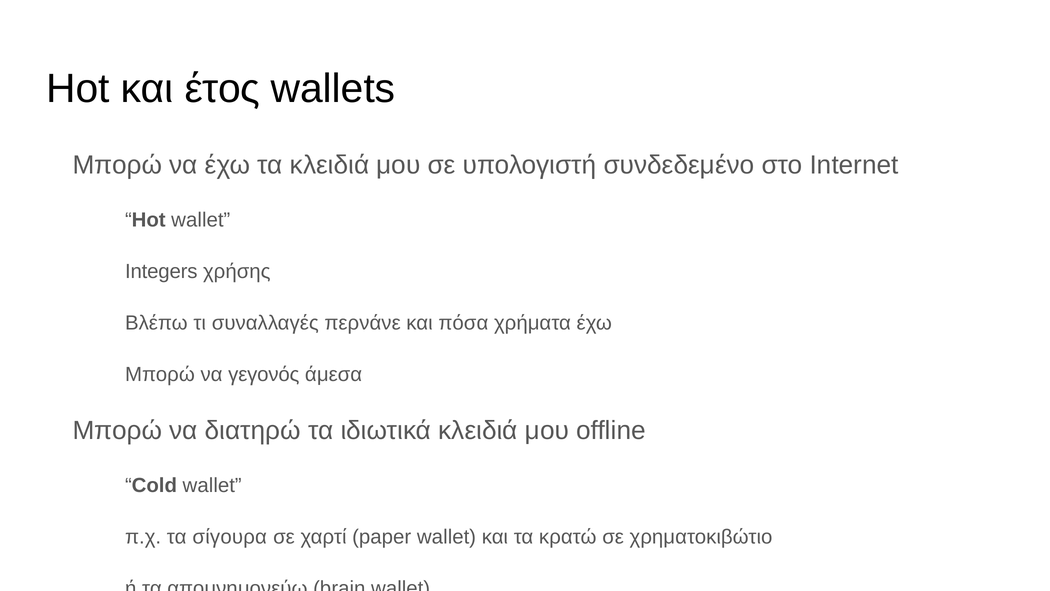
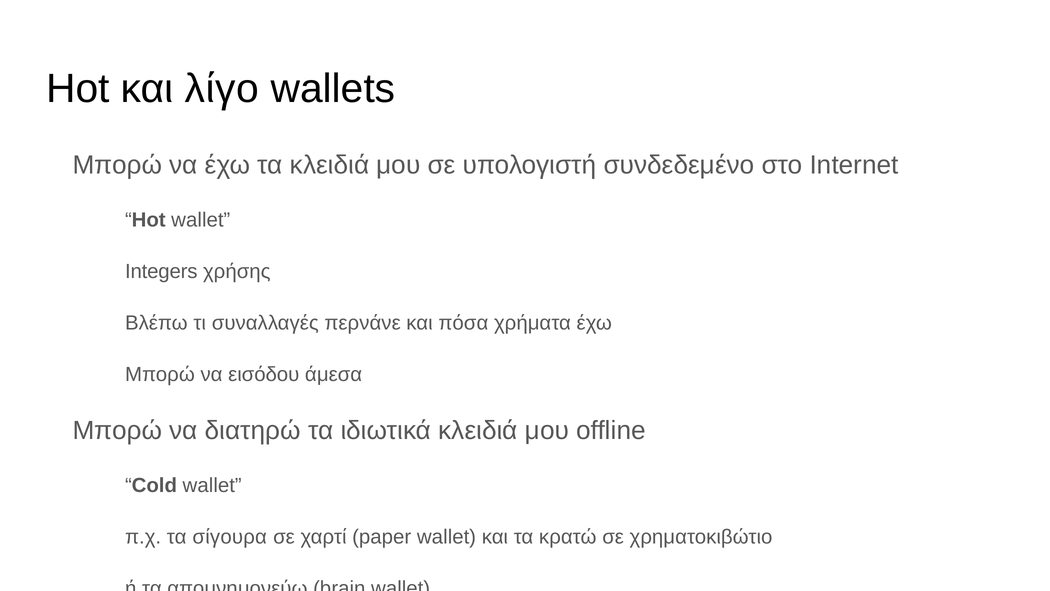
έτος: έτος -> λίγο
γεγονός: γεγονός -> εισόδου
